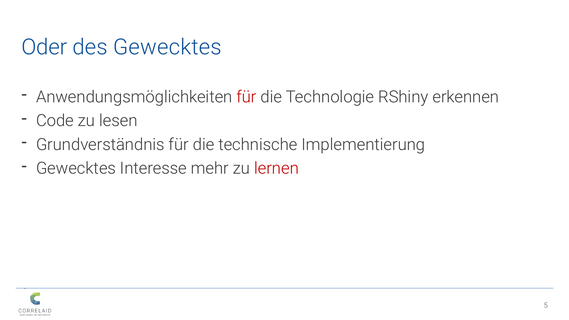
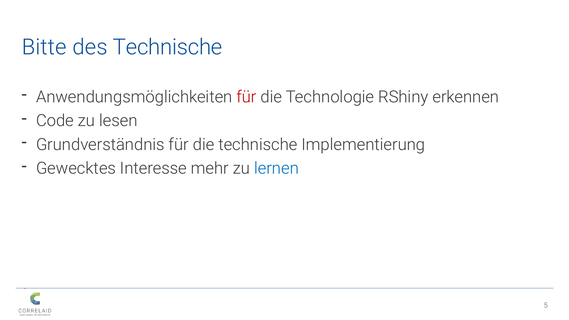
Oder: Oder -> Bitte
des Gewecktes: Gewecktes -> Technische
lernen colour: red -> blue
